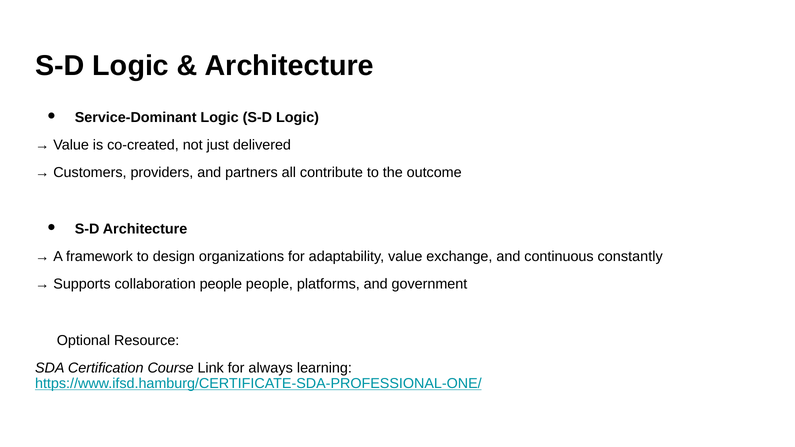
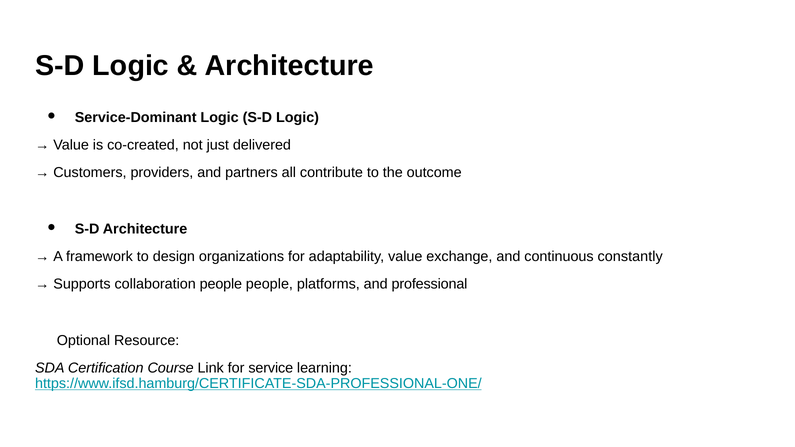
government: government -> professional
always: always -> service
